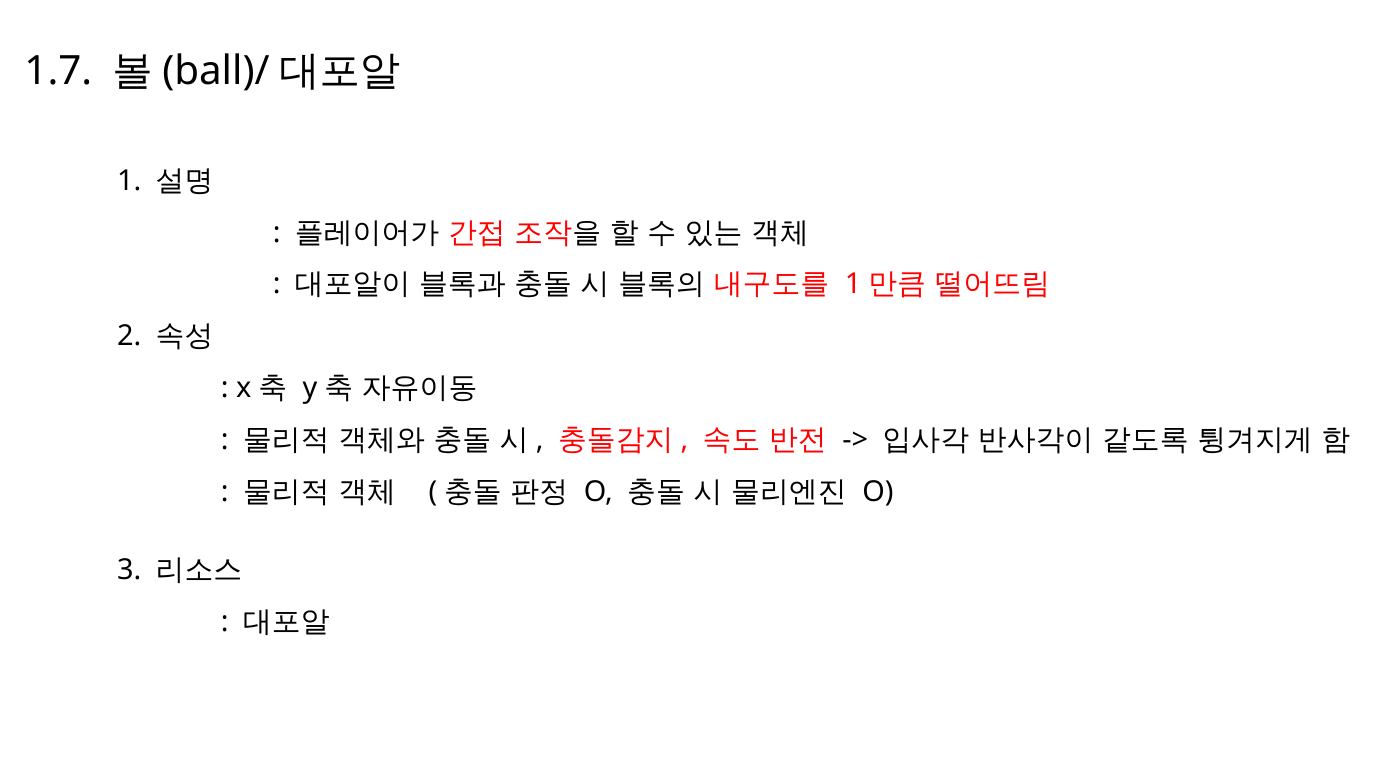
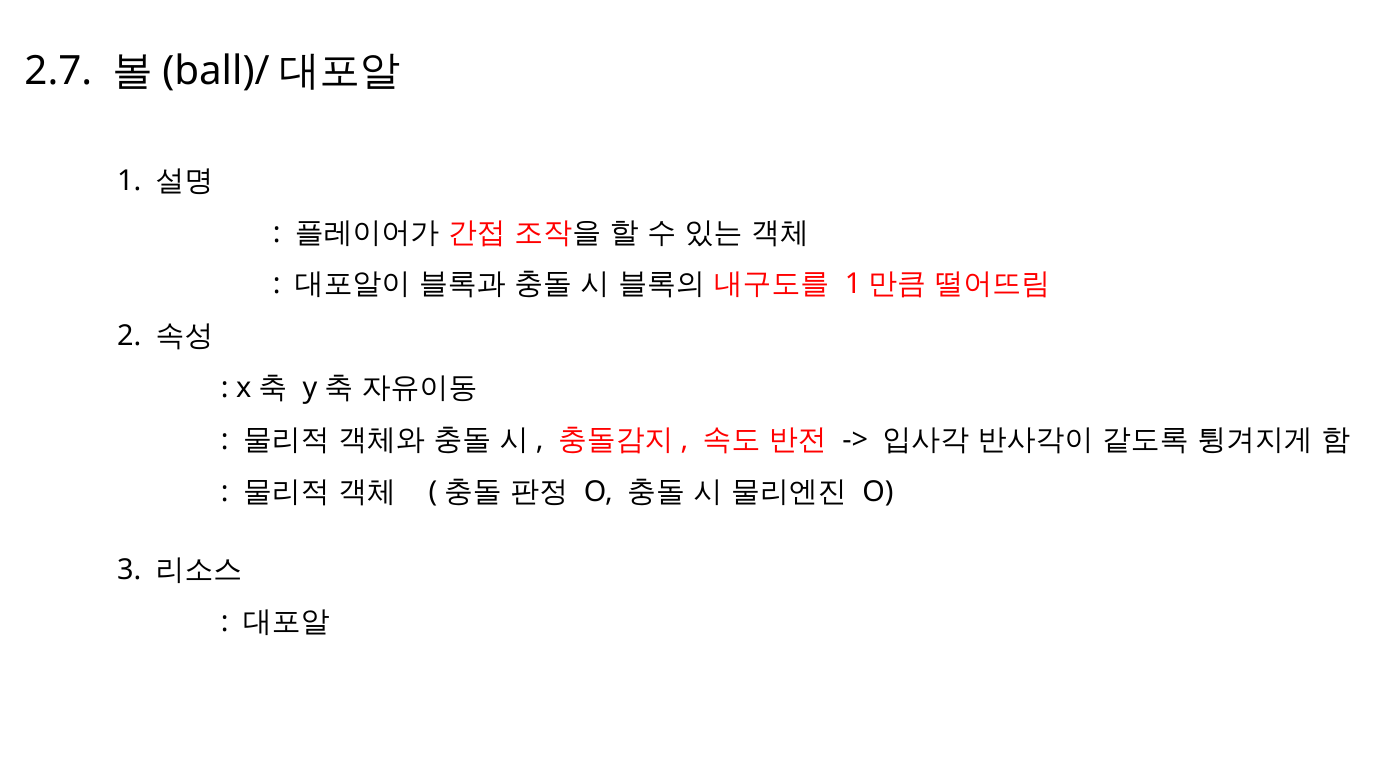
1.7: 1.7 -> 2.7
